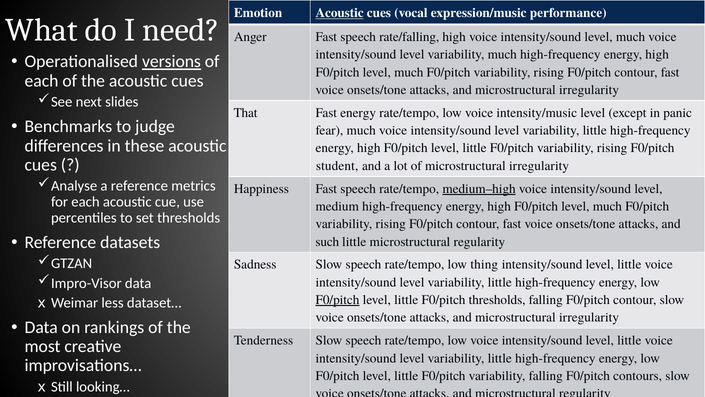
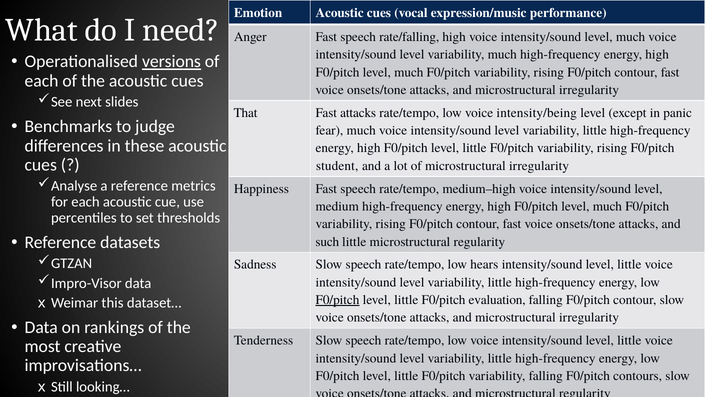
Acoustic at (340, 13) underline: present -> none
Fast energy: energy -> attacks
intensity/music: intensity/music -> intensity/being
medium–high underline: present -> none
thing: thing -> hears
F0/pitch thresholds: thresholds -> evaluation
less: less -> this
